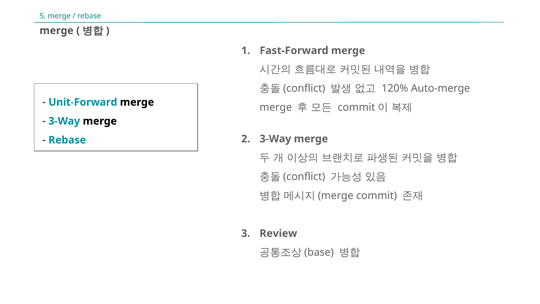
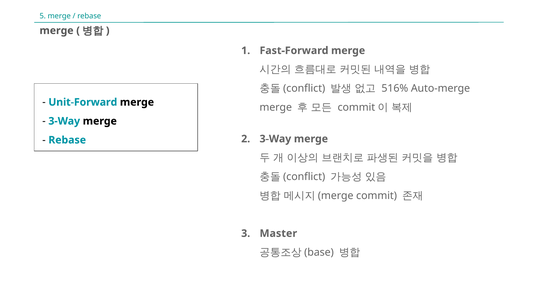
120%: 120% -> 516%
Review: Review -> Master
